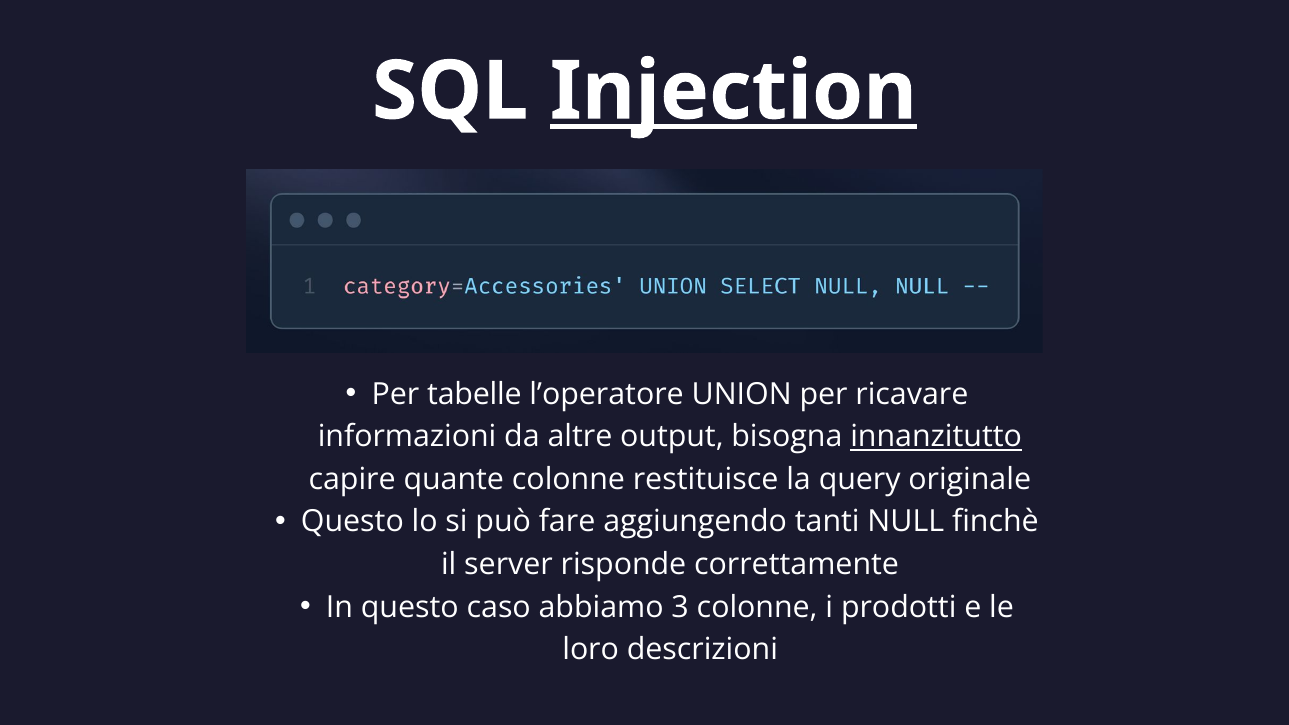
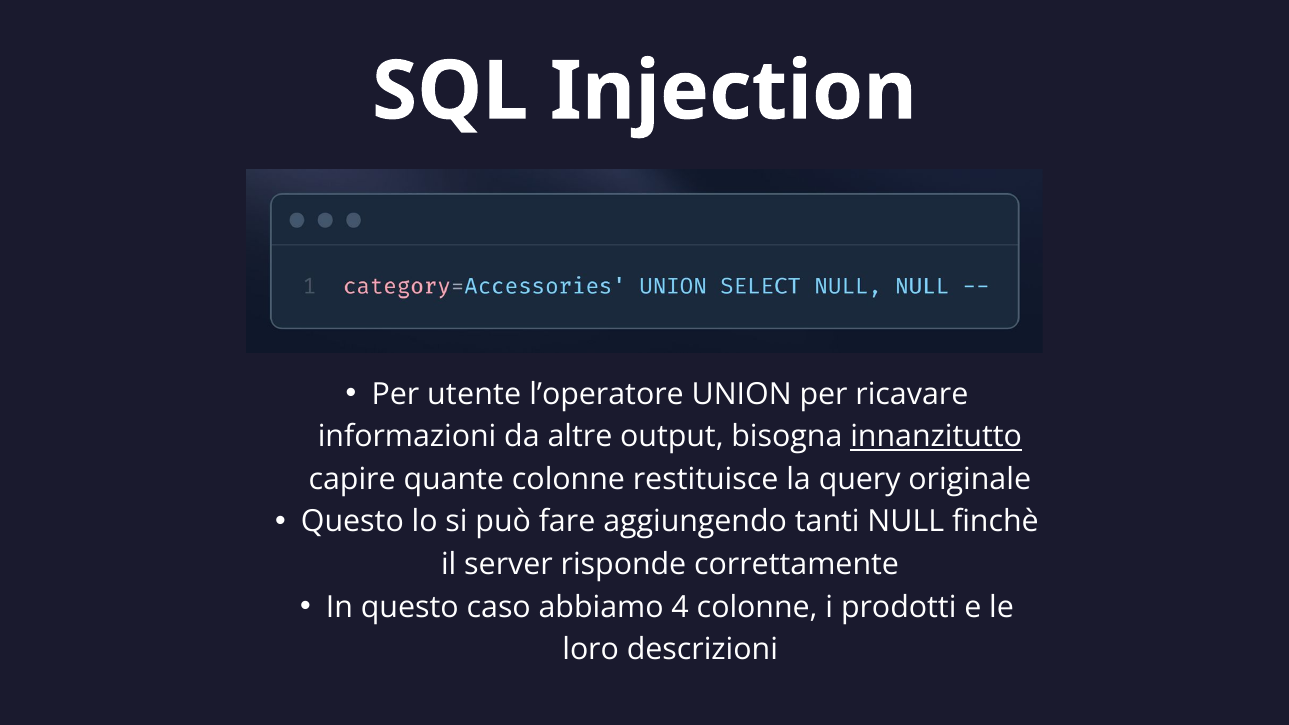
Injection underline: present -> none
tabelle: tabelle -> utente
3: 3 -> 4
